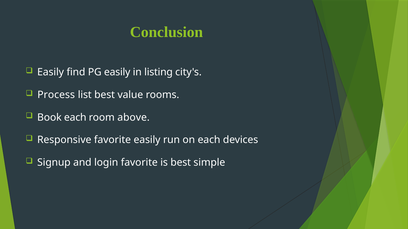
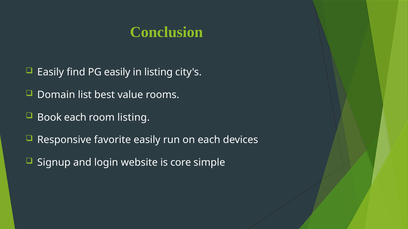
Process: Process -> Domain
room above: above -> listing
login favorite: favorite -> website
is best: best -> core
